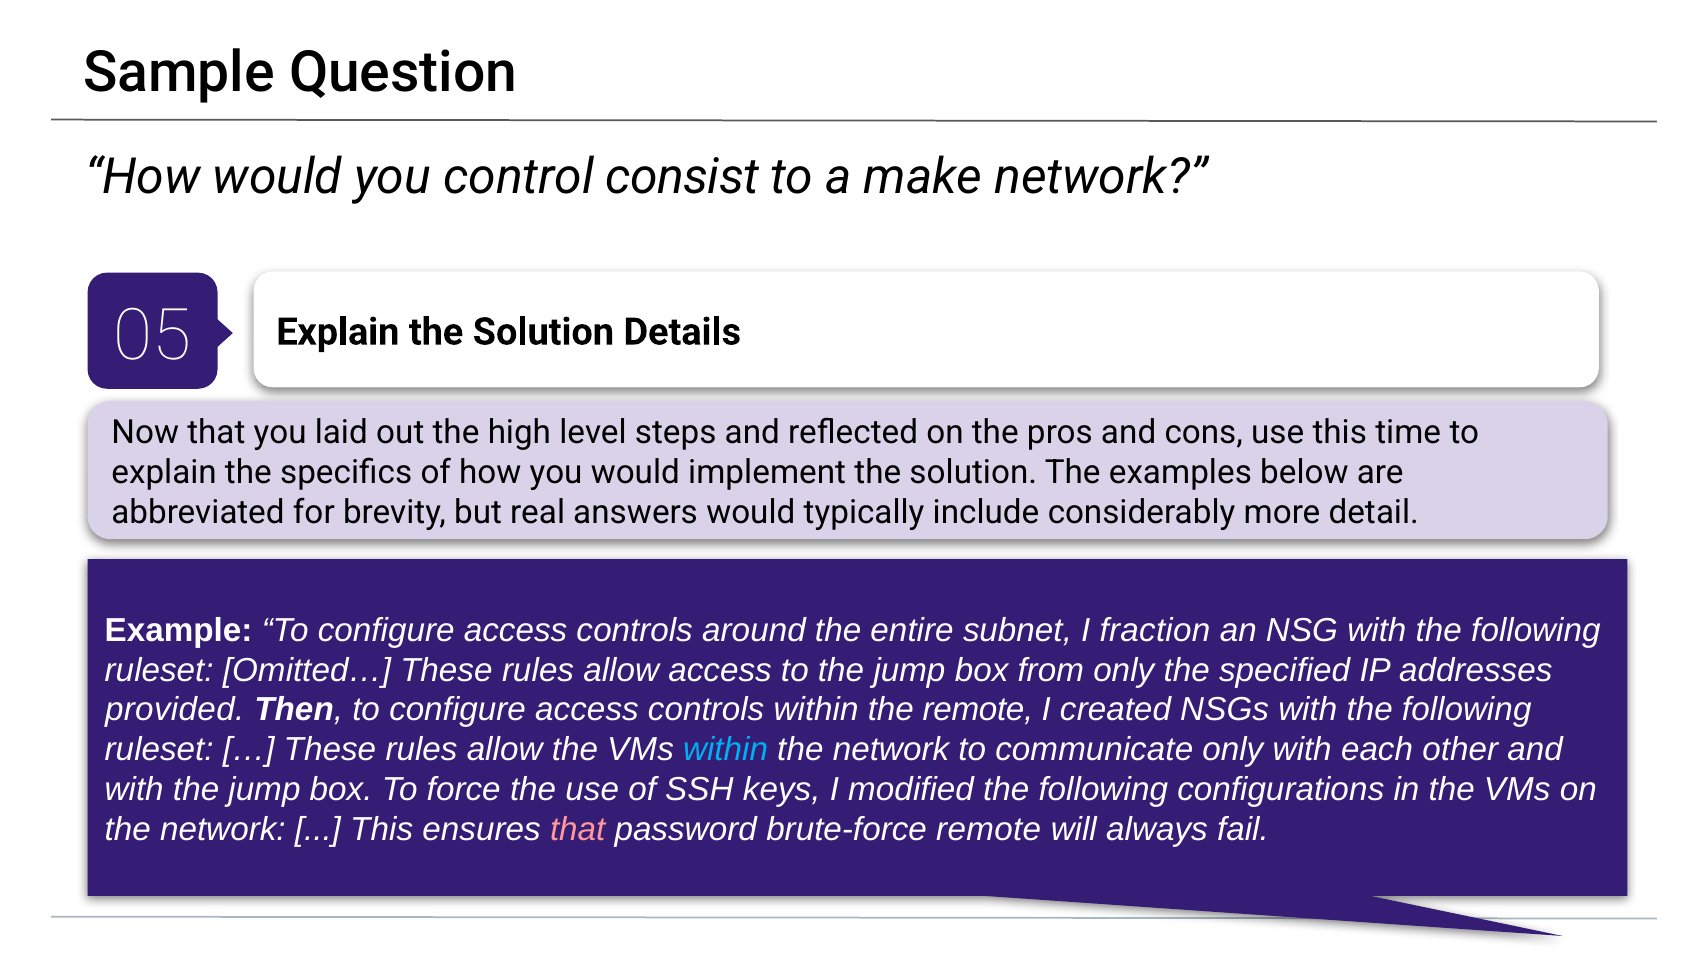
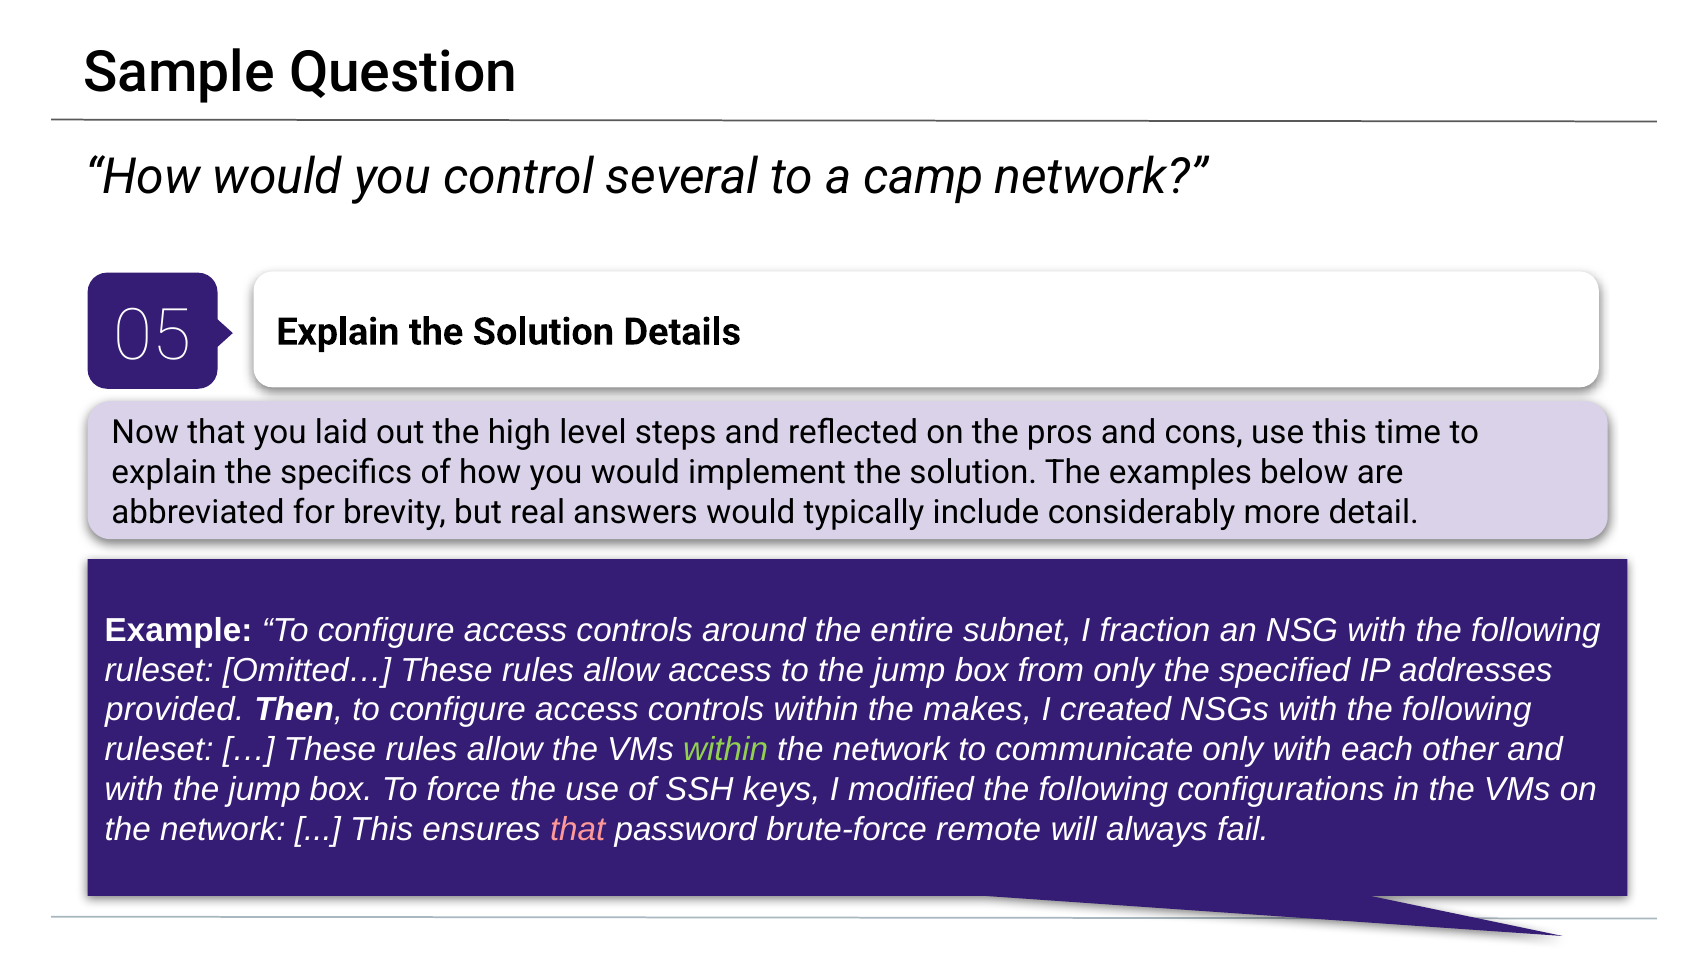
consist: consist -> several
make: make -> camp
the remote: remote -> makes
within at (726, 750) colour: light blue -> light green
